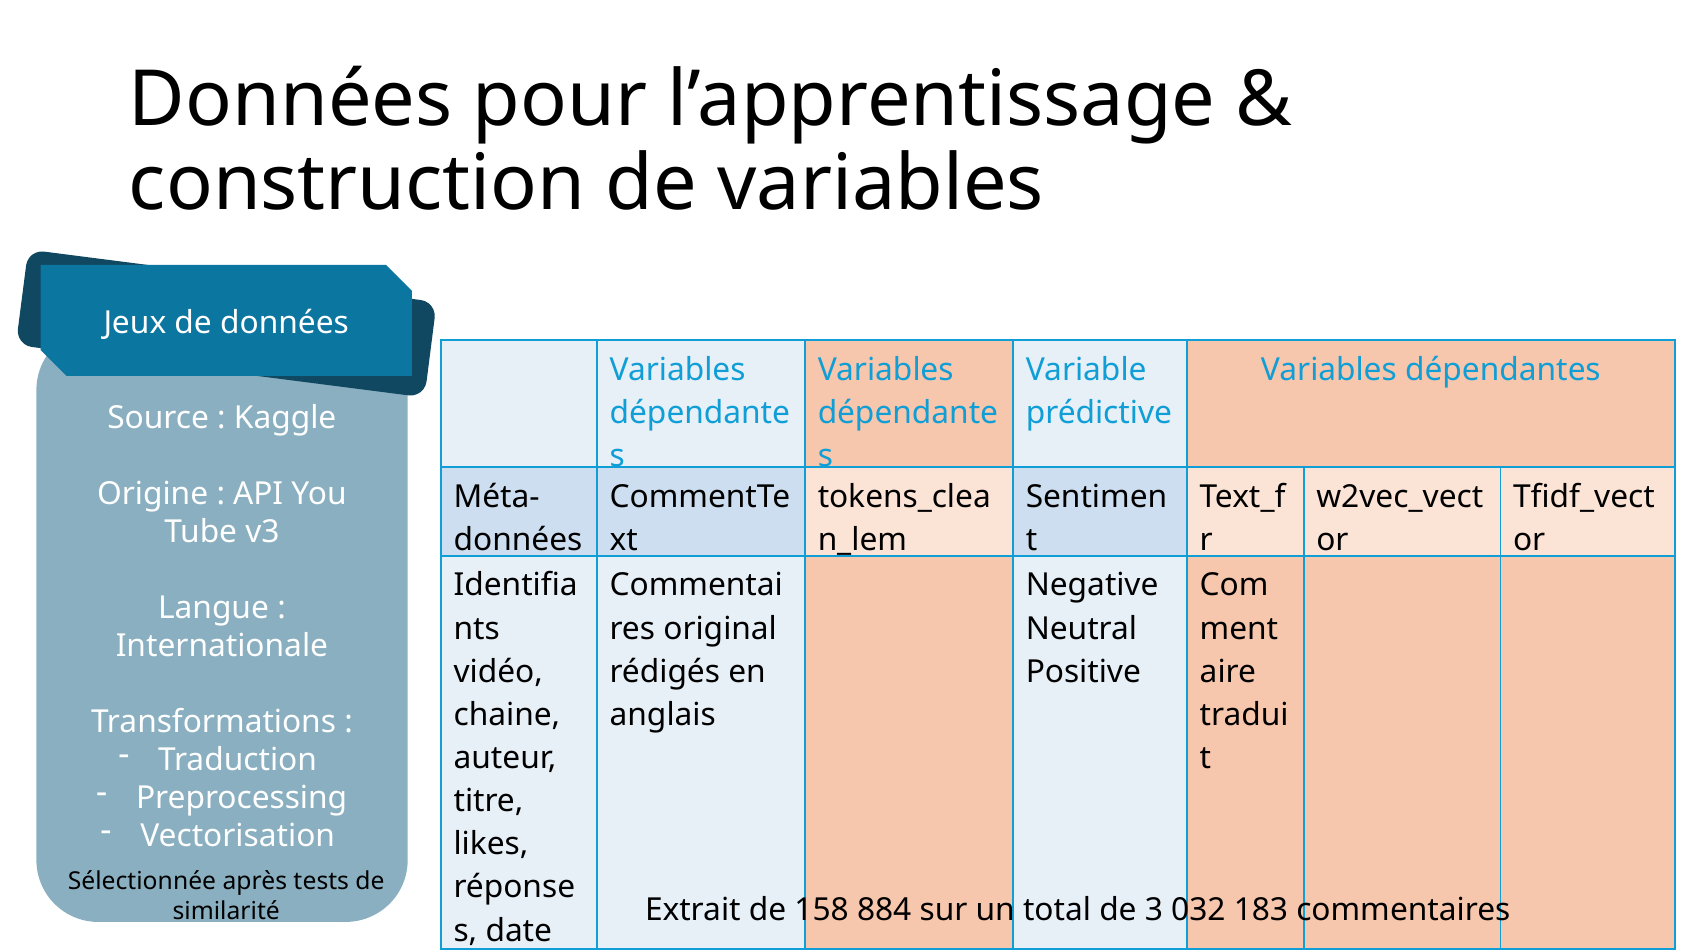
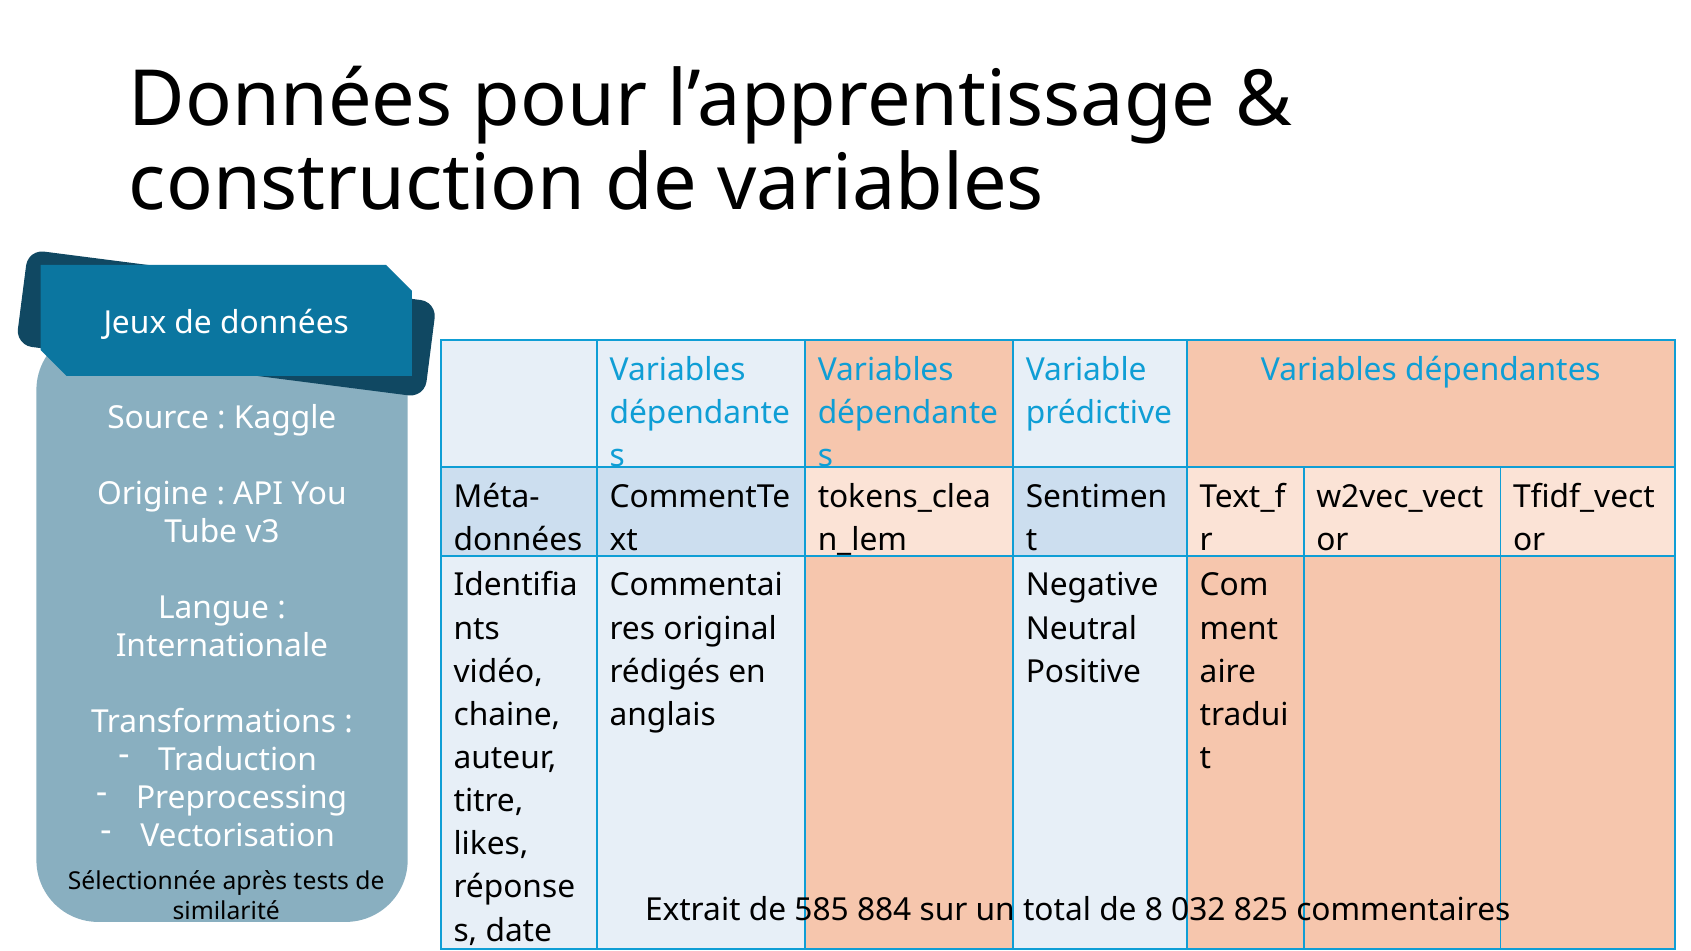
158: 158 -> 585
3: 3 -> 8
183: 183 -> 825
